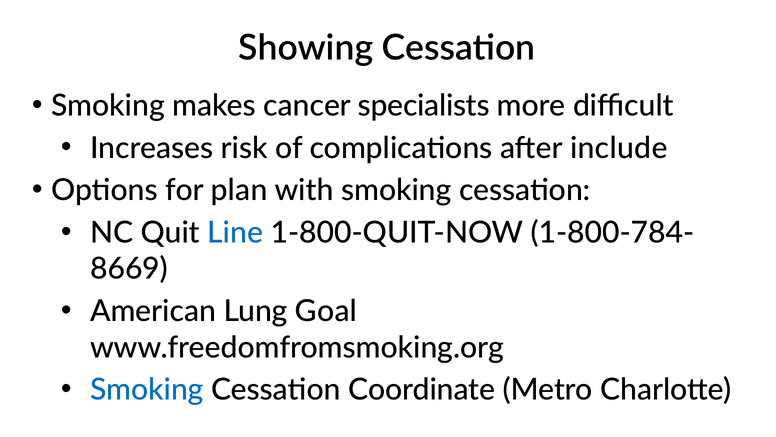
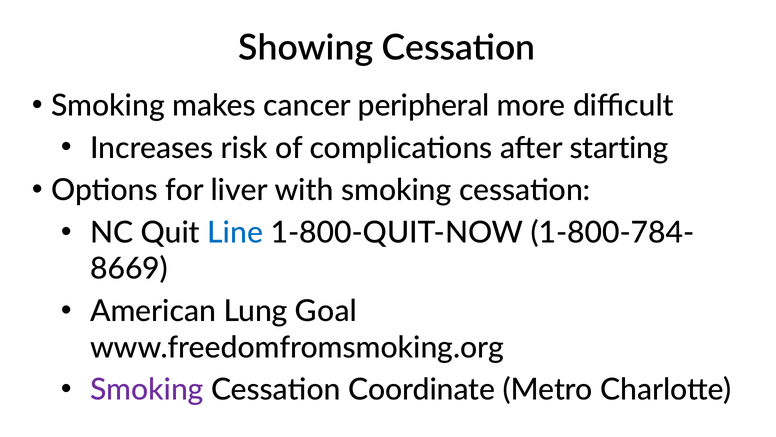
specialists: specialists -> peripheral
include: include -> starting
plan: plan -> liver
Smoking at (147, 389) colour: blue -> purple
